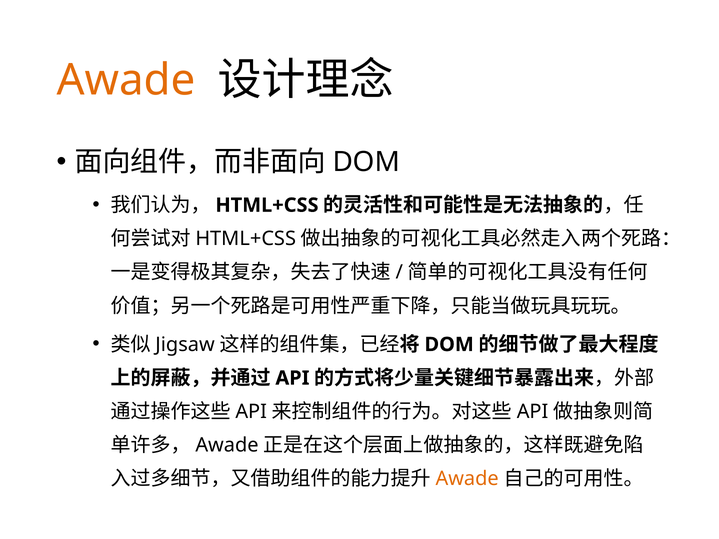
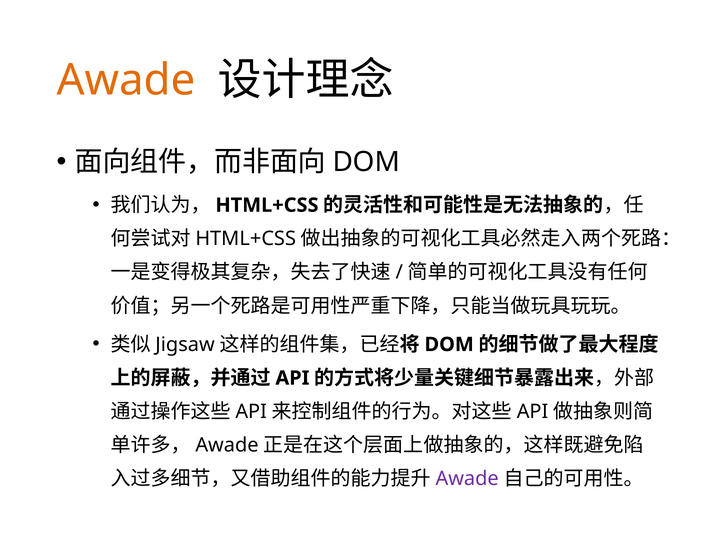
Awade at (467, 479) colour: orange -> purple
